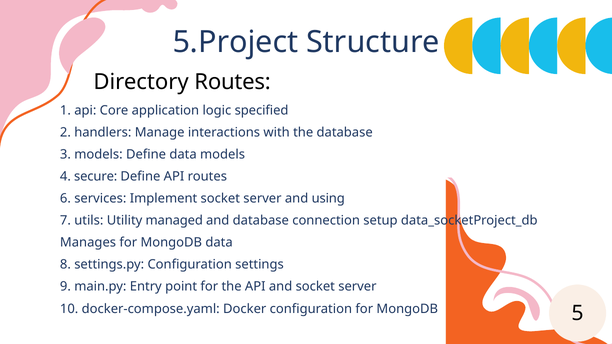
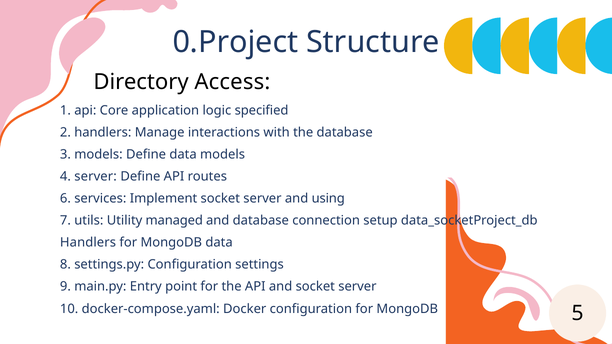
5.Project: 5.Project -> 0.Project
Routes at (233, 82): Routes -> Access
4 secure: secure -> server
Manages at (88, 243): Manages -> Handlers
